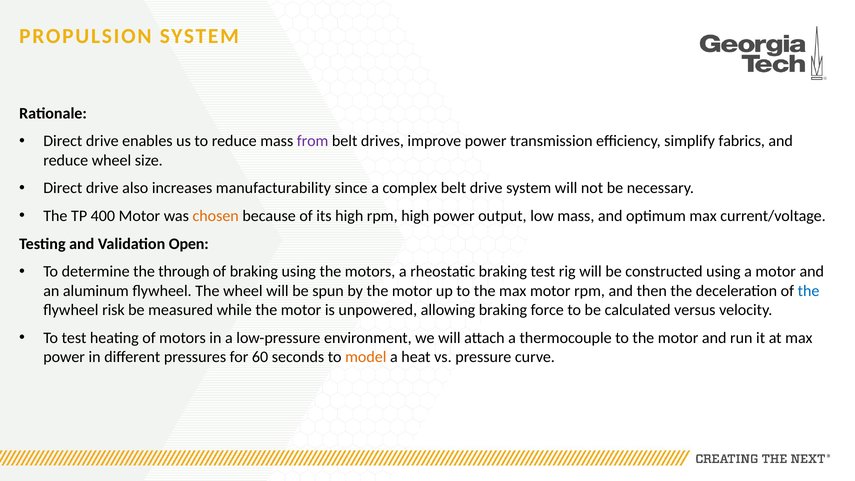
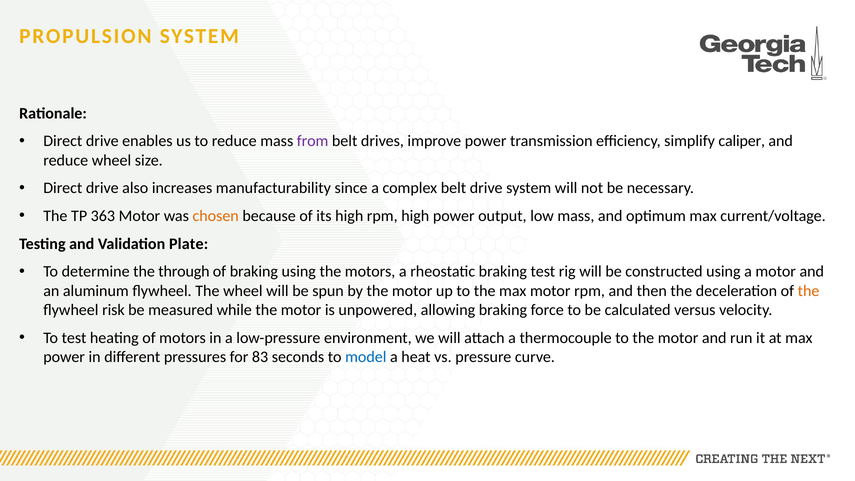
fabrics: fabrics -> caliper
400: 400 -> 363
Open: Open -> Plate
the at (809, 291) colour: blue -> orange
60: 60 -> 83
model colour: orange -> blue
